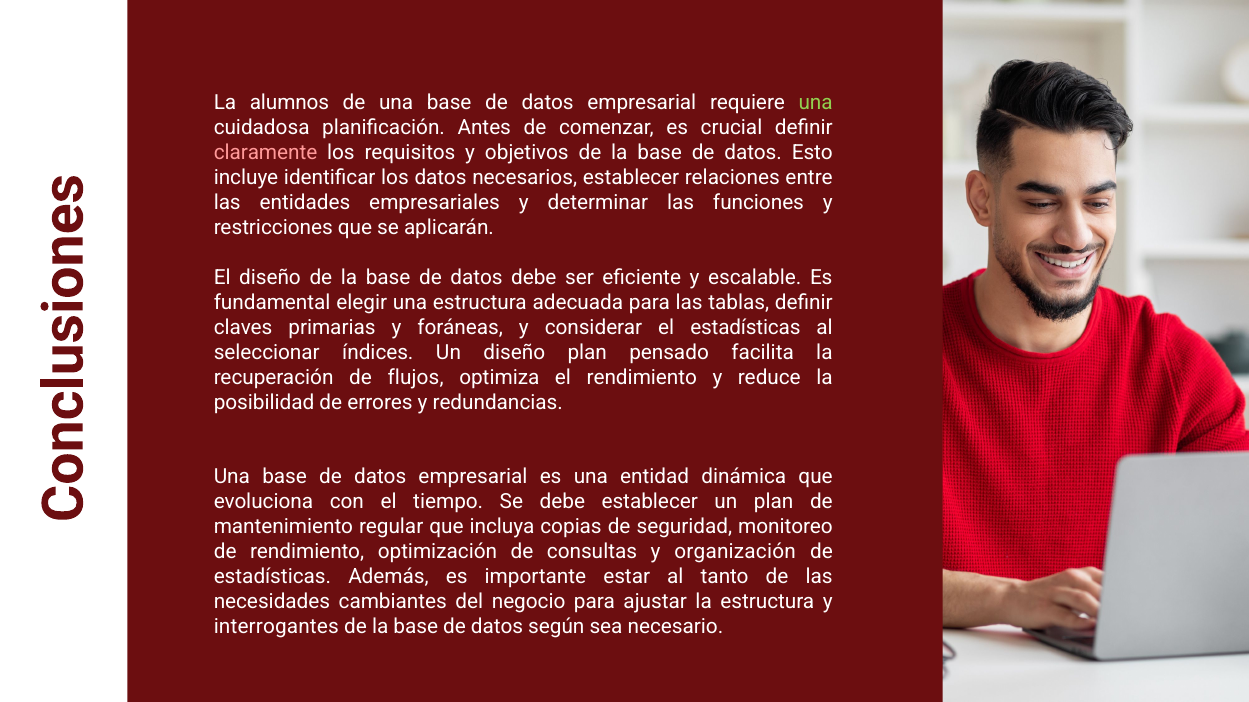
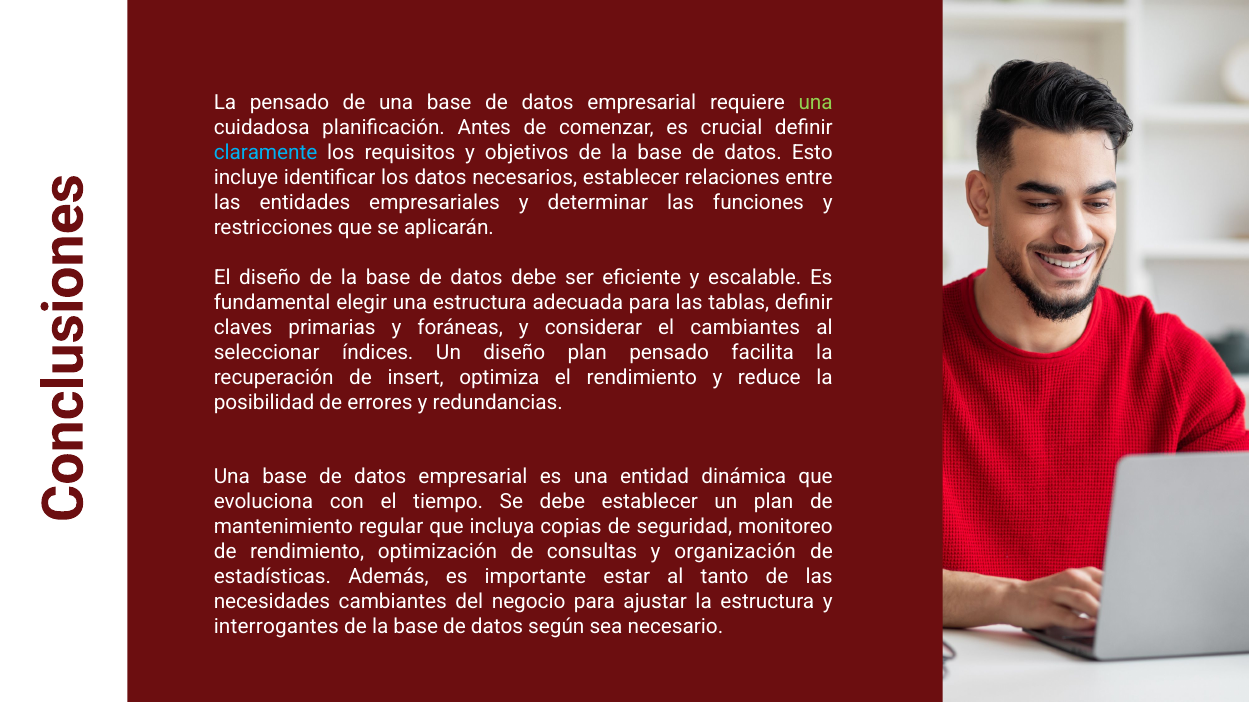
La alumnos: alumnos -> pensado
claramente colour: pink -> light blue
el estadísticas: estadísticas -> cambiantes
flujos: flujos -> insert
